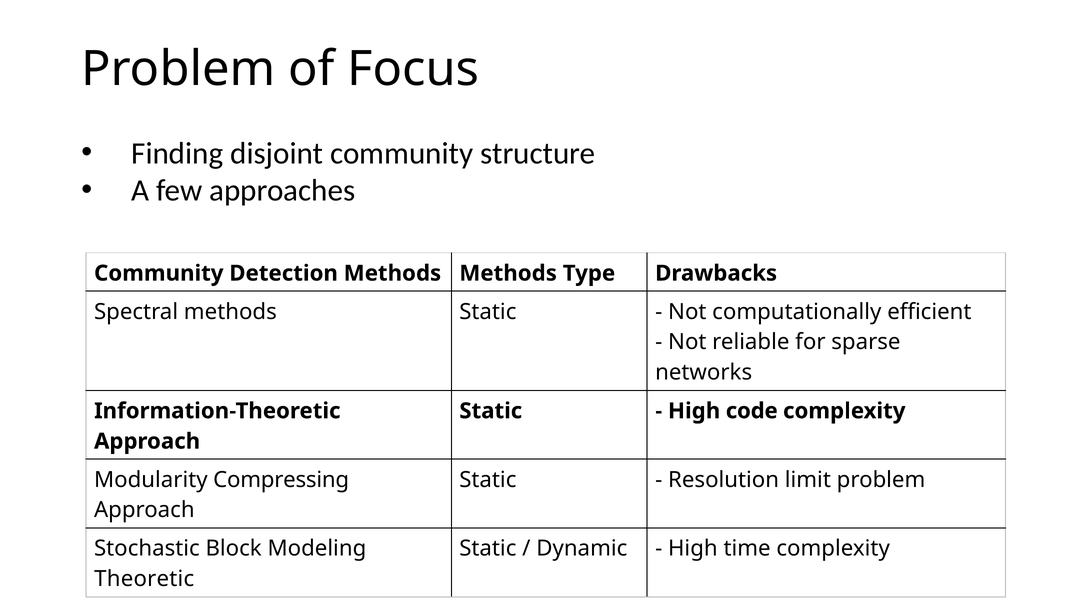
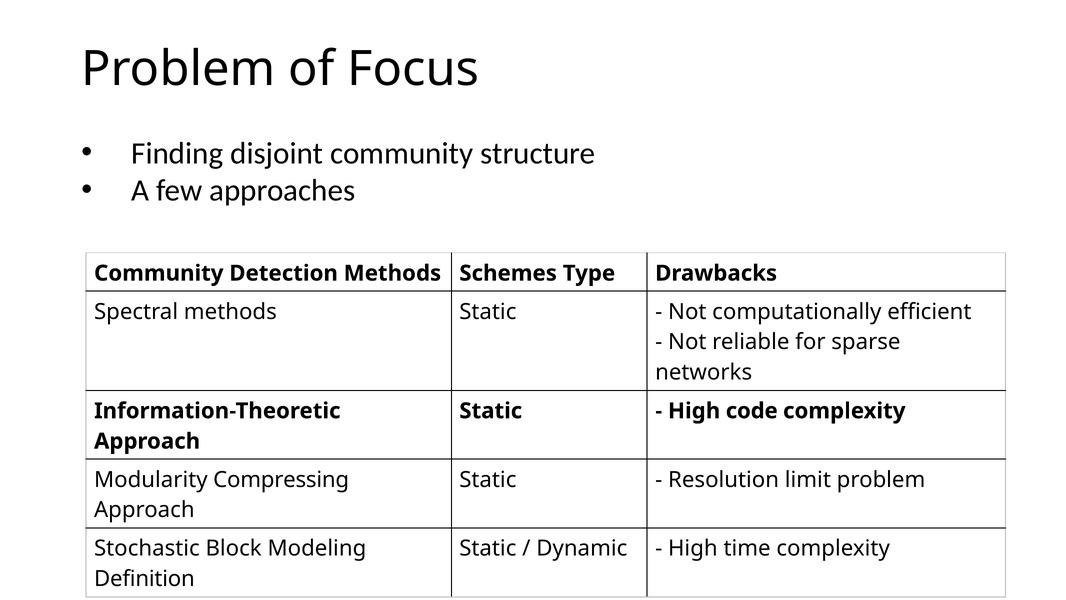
Methods Methods: Methods -> Schemes
Theoretic: Theoretic -> Definition
